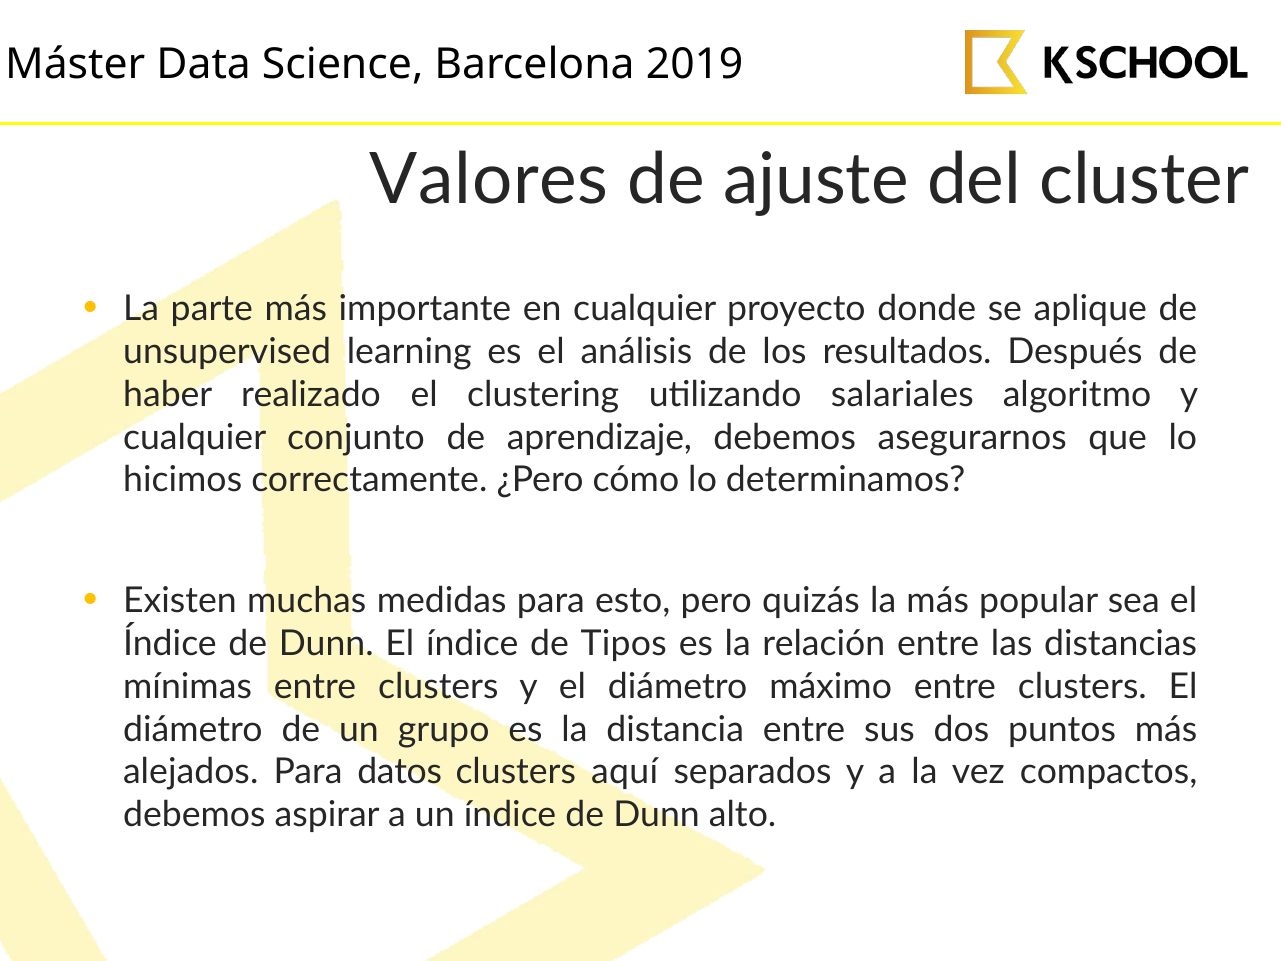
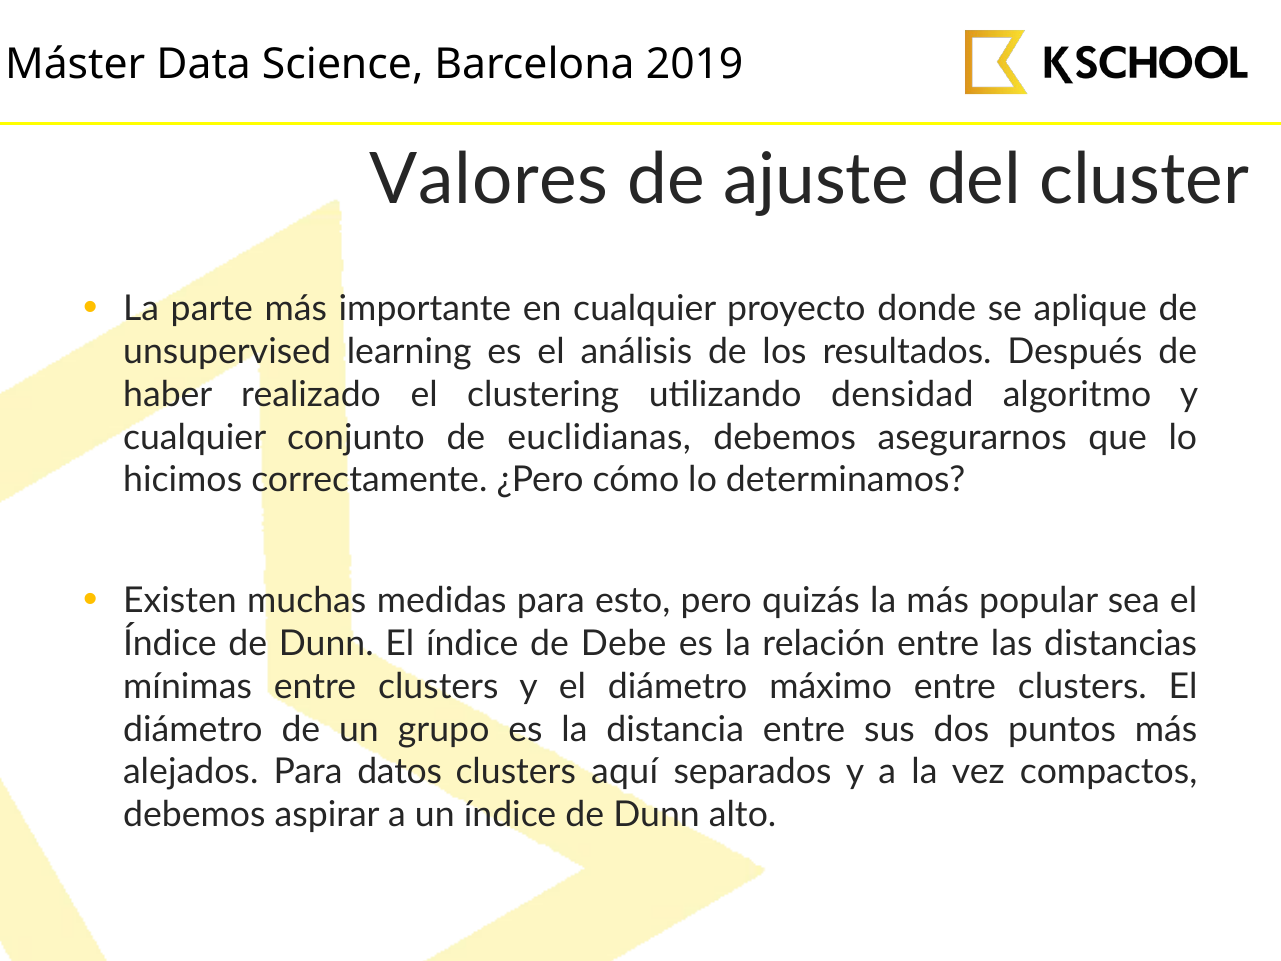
salariales: salariales -> densidad
aprendizaje: aprendizaje -> euclidianas
Tipos: Tipos -> Debe
